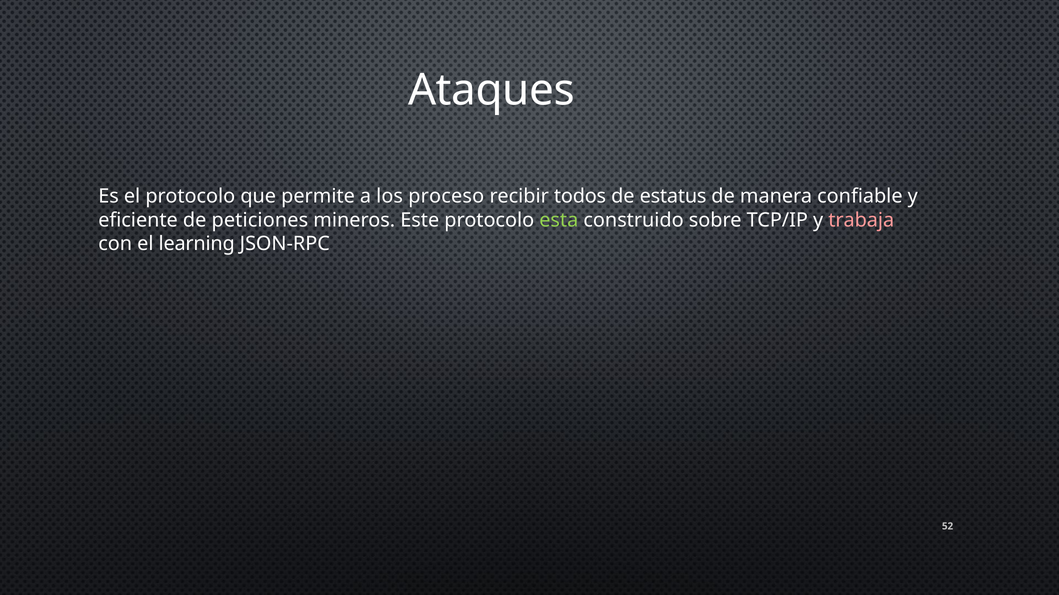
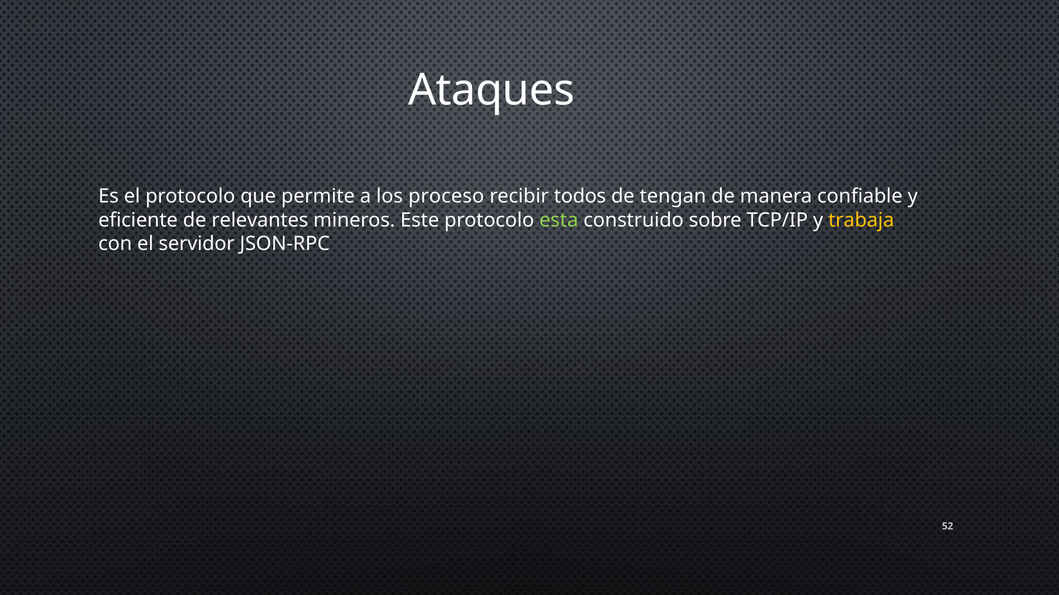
estatus: estatus -> tengan
peticiones: peticiones -> relevantes
trabaja colour: pink -> yellow
learning: learning -> servidor
